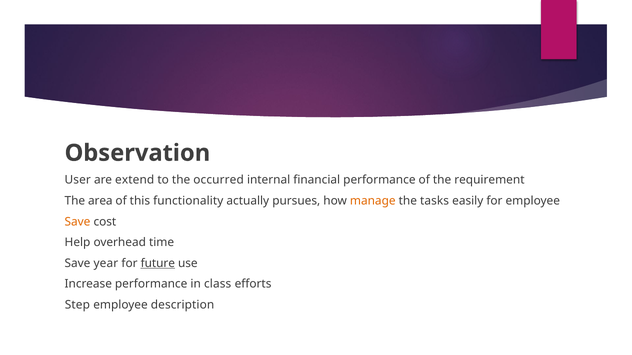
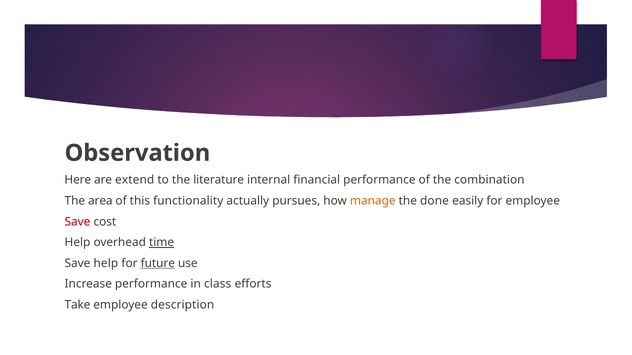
User: User -> Here
occurred: occurred -> literature
requirement: requirement -> combination
tasks: tasks -> done
Save at (78, 222) colour: orange -> red
time underline: none -> present
Save year: year -> help
Step: Step -> Take
